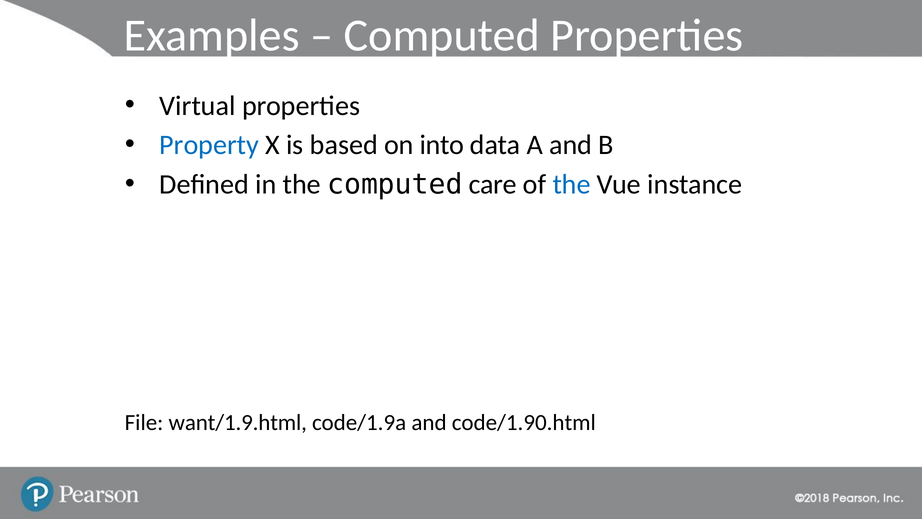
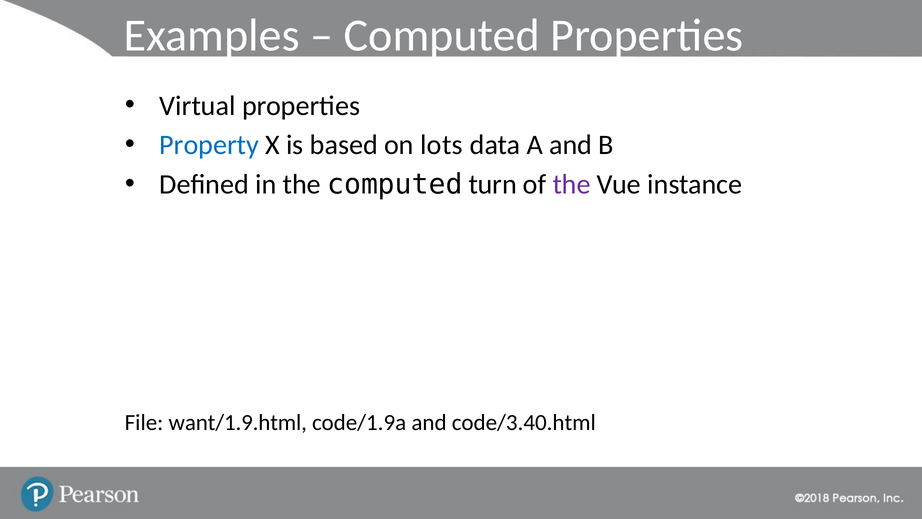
into: into -> lots
care: care -> turn
the at (572, 184) colour: blue -> purple
code/1.90.html: code/1.90.html -> code/3.40.html
